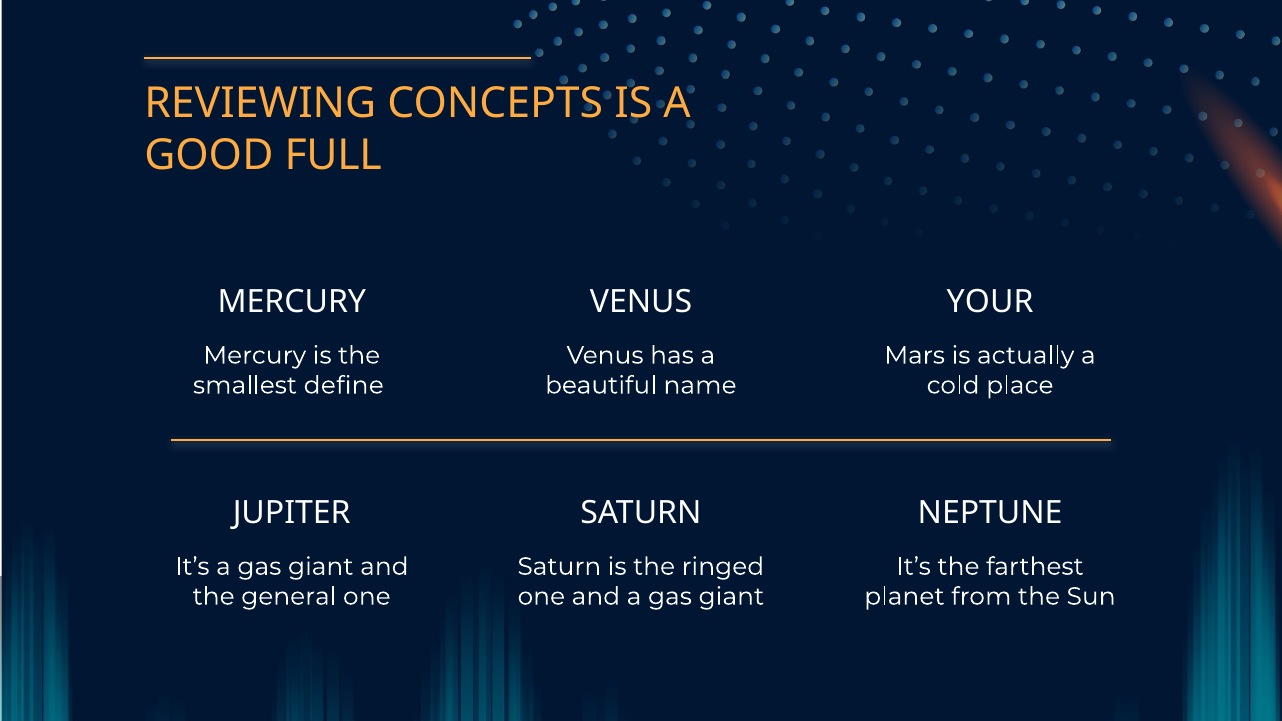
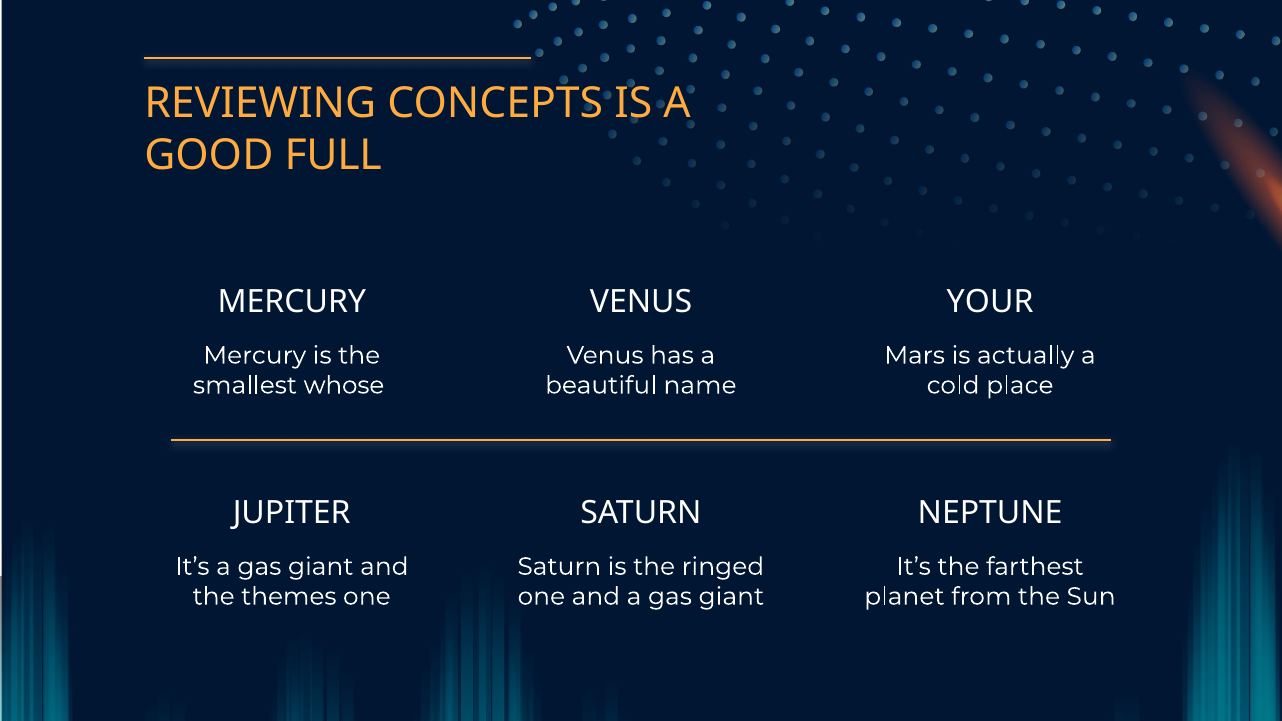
define: define -> whose
general: general -> themes
